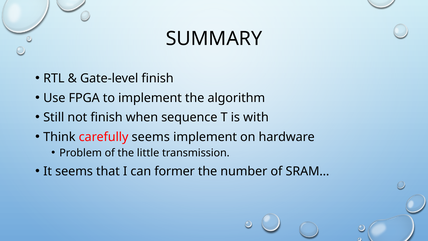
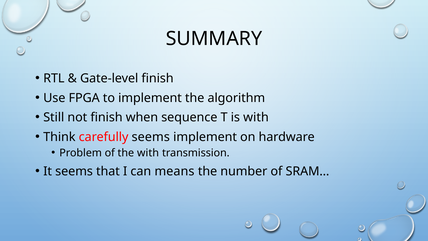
the little: little -> with
former: former -> means
